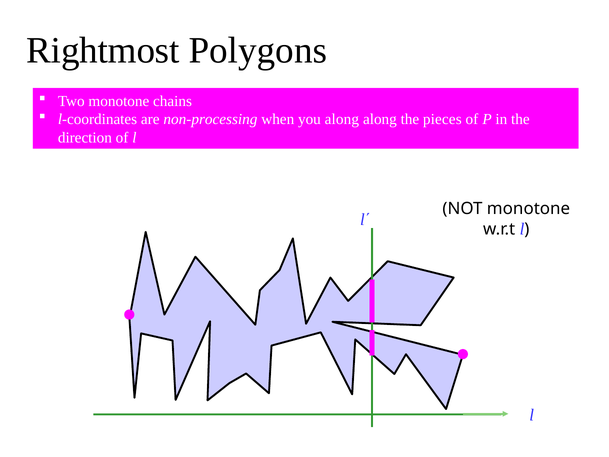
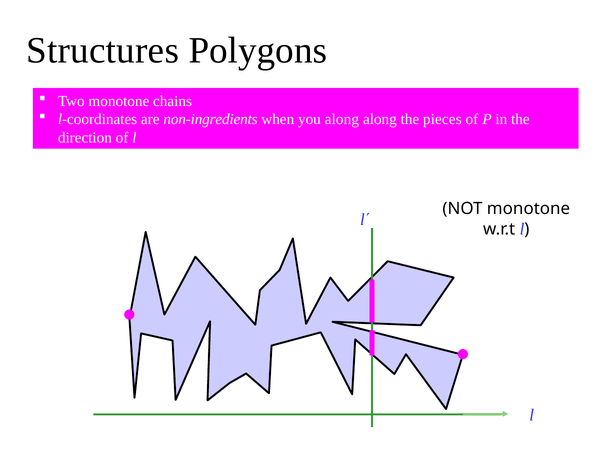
Rightmost: Rightmost -> Structures
non-processing: non-processing -> non-ingredients
